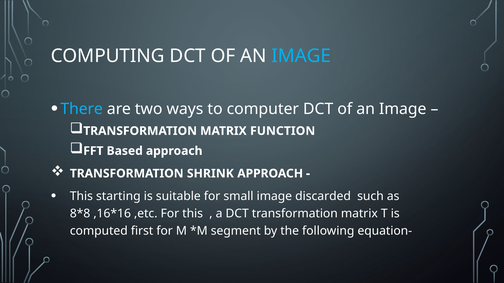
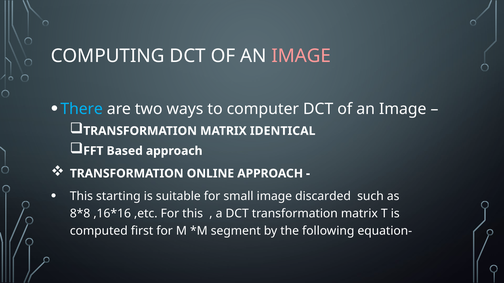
IMAGE at (301, 56) colour: light blue -> pink
FUNCTION: FUNCTION -> IDENTICAL
SHRINK: SHRINK -> ONLINE
